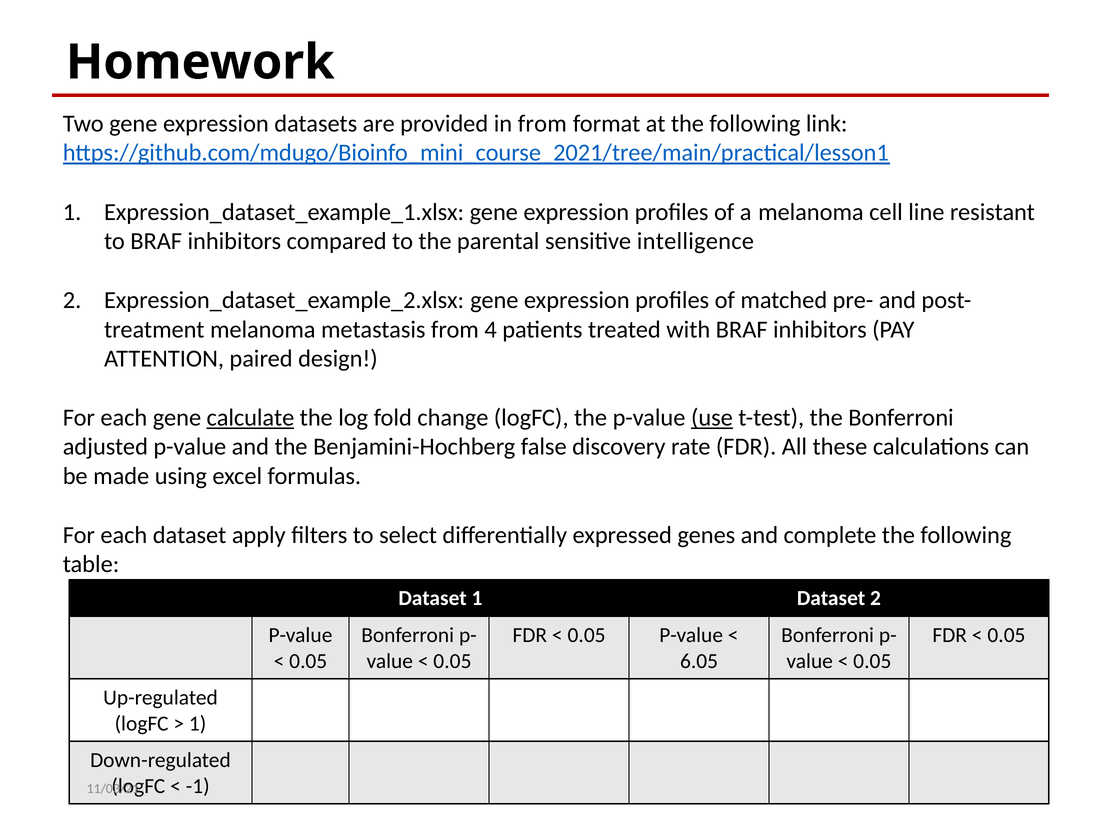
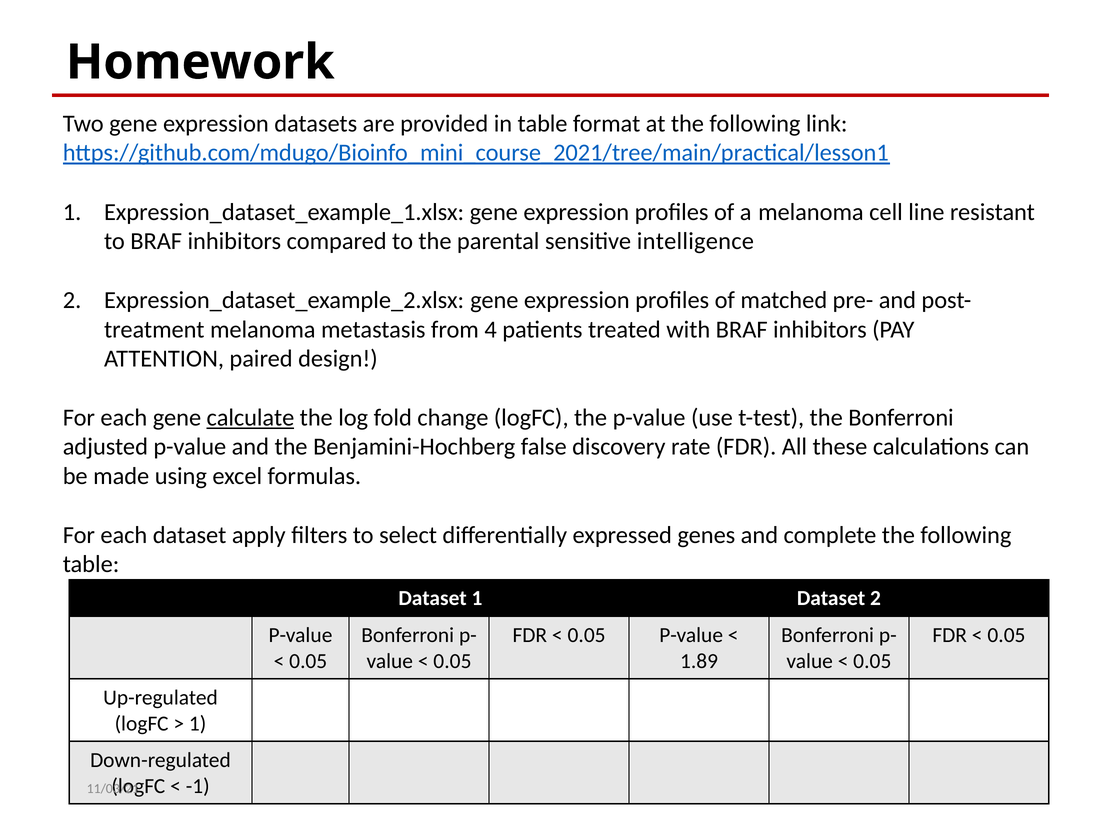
in from: from -> table
use underline: present -> none
6.05: 6.05 -> 1.89
